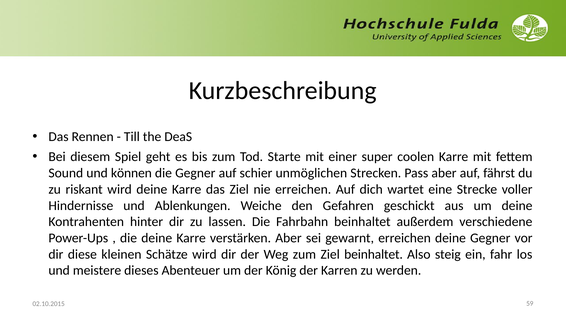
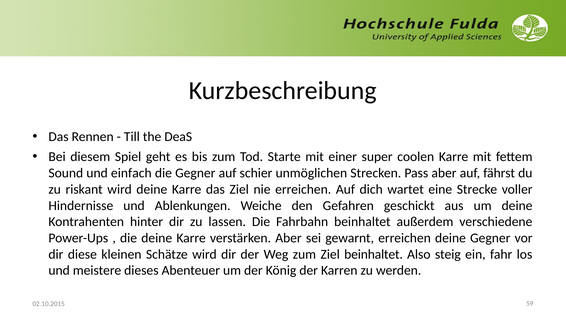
können: können -> einfach
